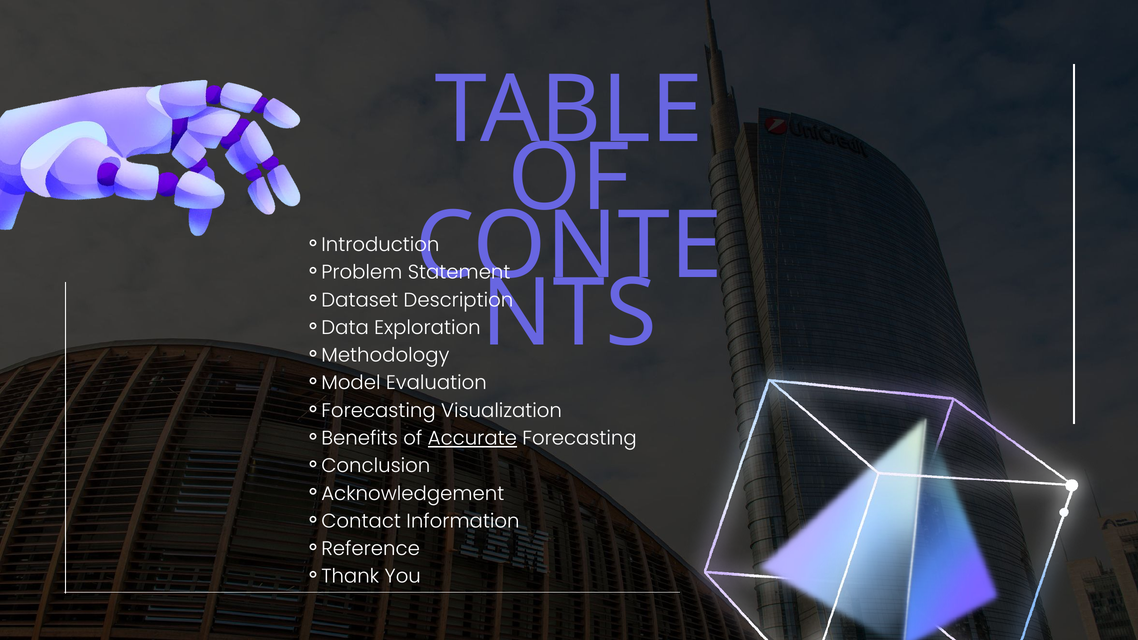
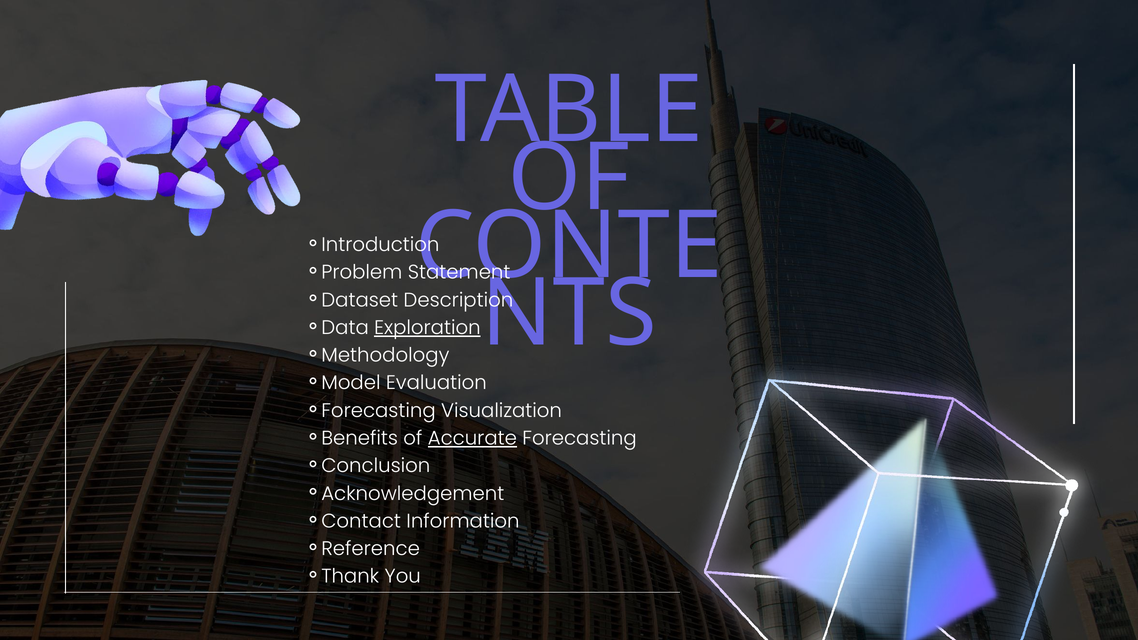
Exploration underline: none -> present
